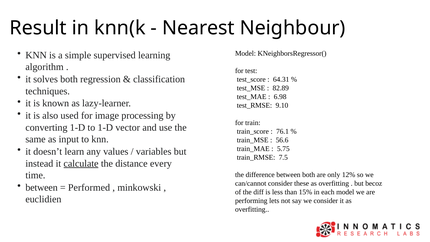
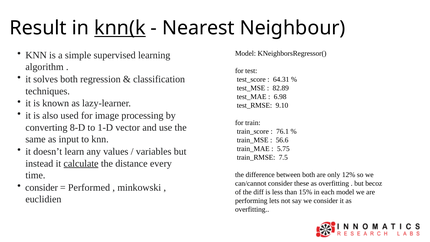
knn(k underline: none -> present
converting 1-D: 1-D -> 8-D
between at (42, 187): between -> consider
